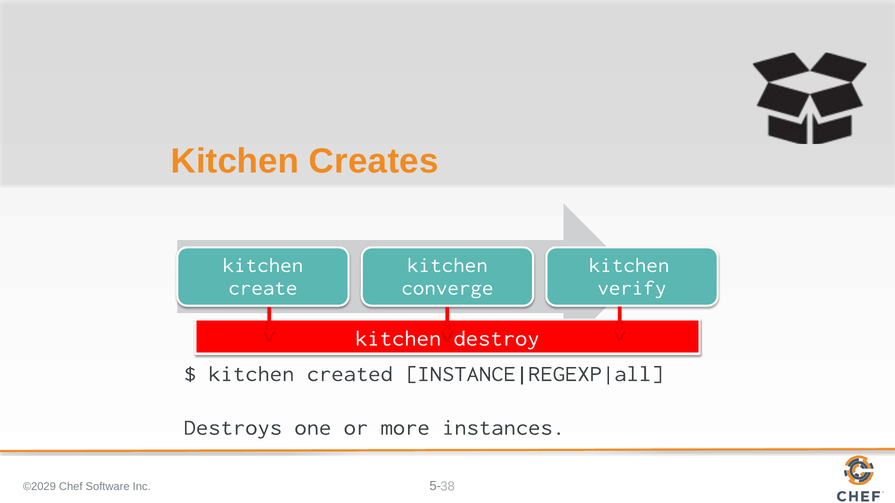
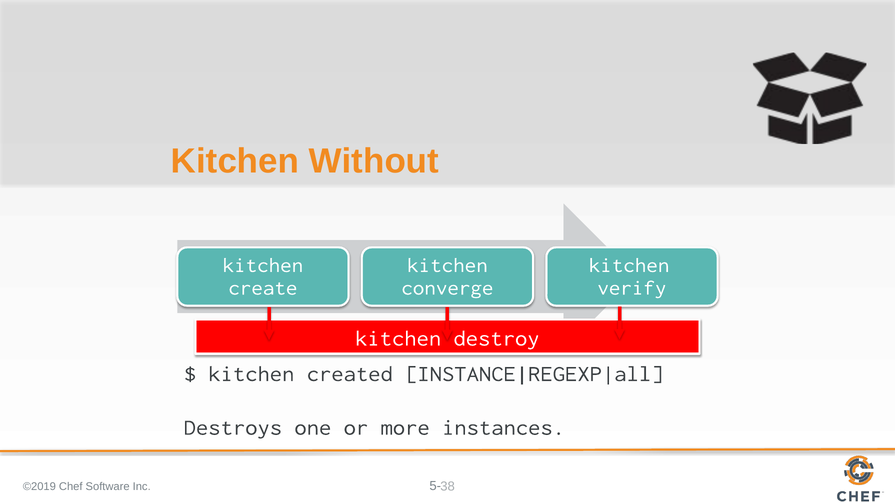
Creates: Creates -> Without
©2029: ©2029 -> ©2019
